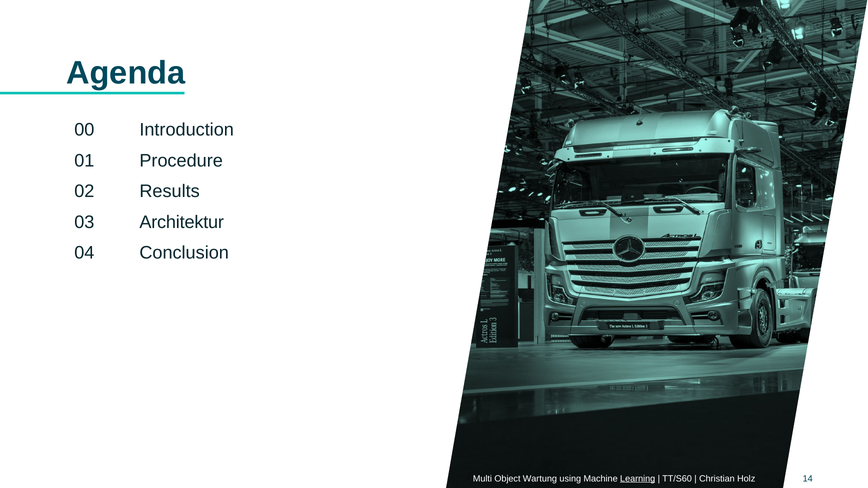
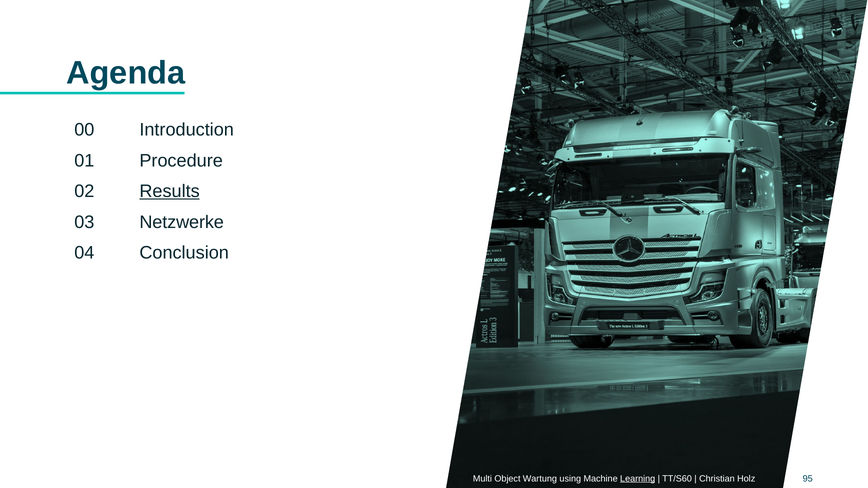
Results underline: none -> present
Architektur: Architektur -> Netzwerke
14: 14 -> 95
